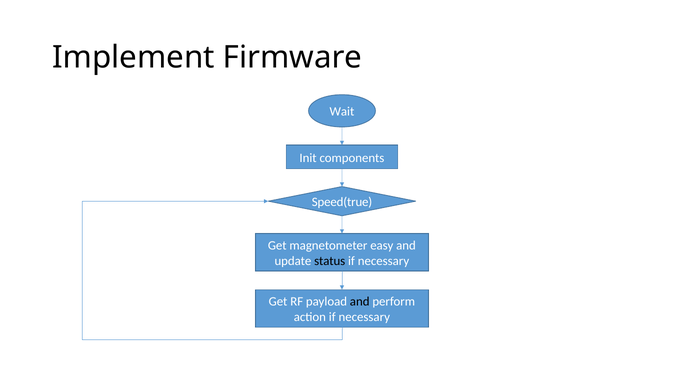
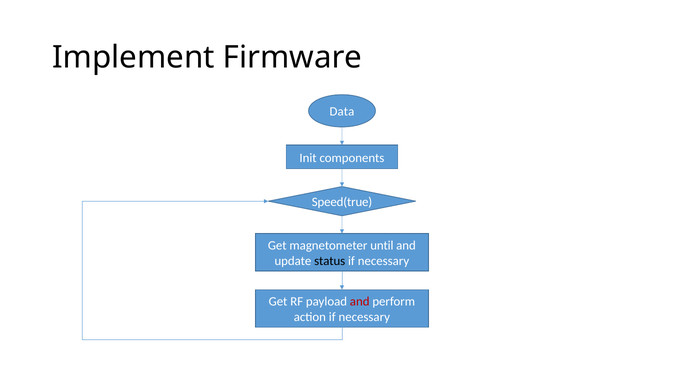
Wait: Wait -> Data
easy: easy -> until
and at (360, 302) colour: black -> red
